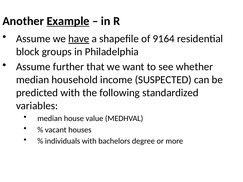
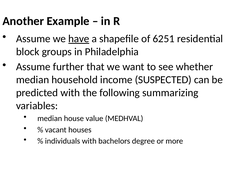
Example underline: present -> none
9164: 9164 -> 6251
standardized: standardized -> summarizing
